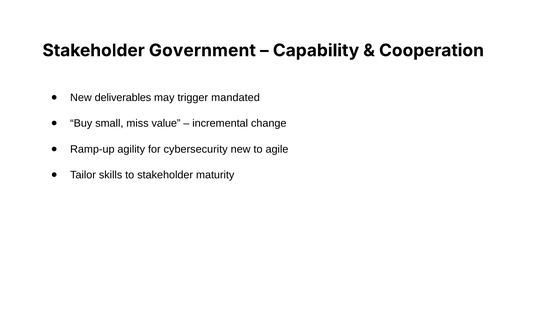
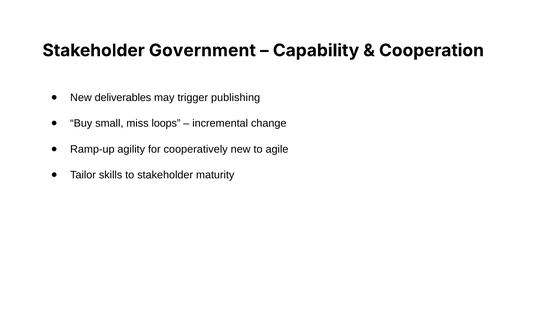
mandated: mandated -> publishing
value: value -> loops
cybersecurity: cybersecurity -> cooperatively
